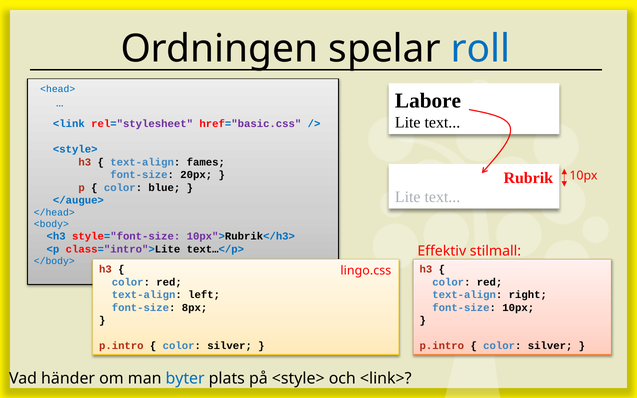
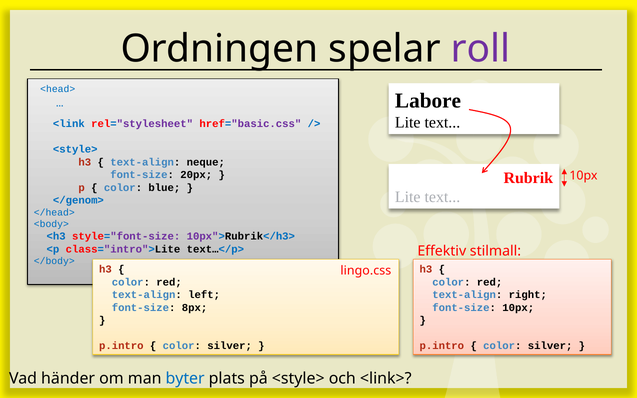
roll colour: blue -> purple
fames: fames -> neque
</augue>: </augue> -> </genom>
